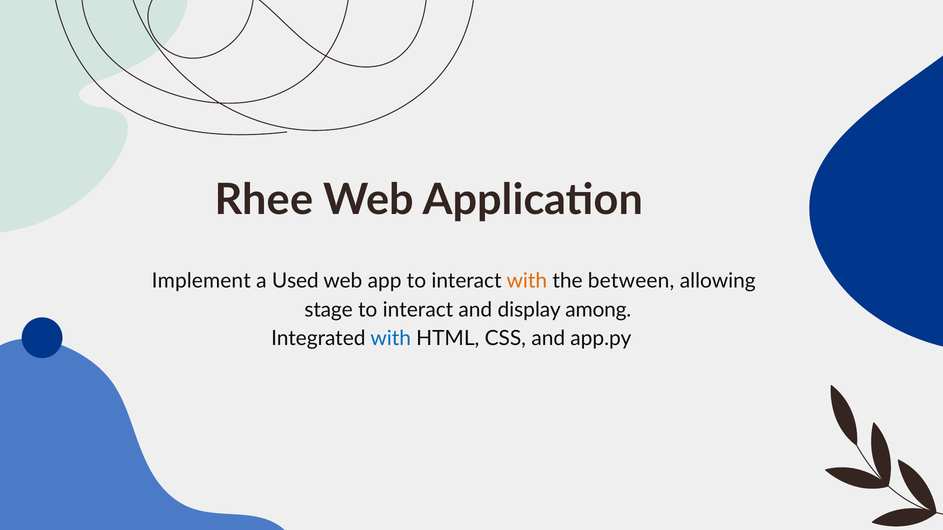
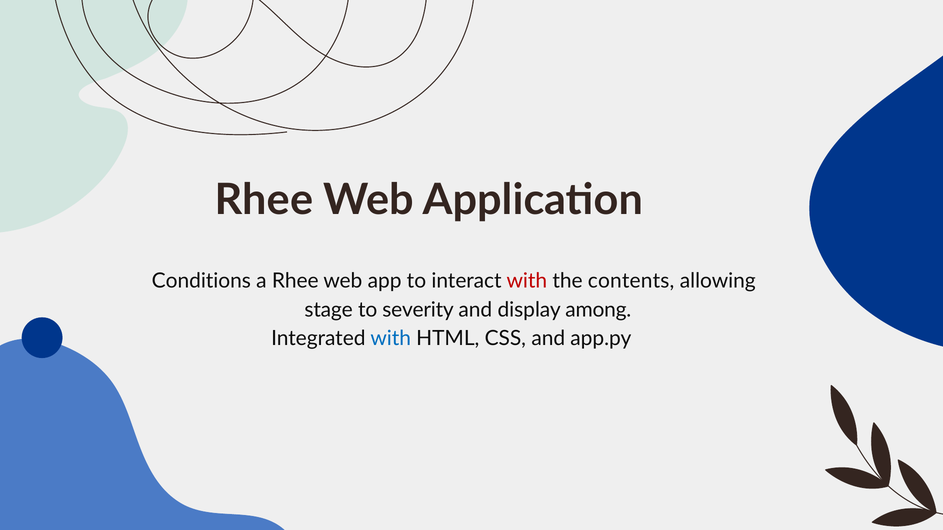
Implement: Implement -> Conditions
a Used: Used -> Rhee
with at (527, 281) colour: orange -> red
between: between -> contents
interact at (418, 310): interact -> severity
